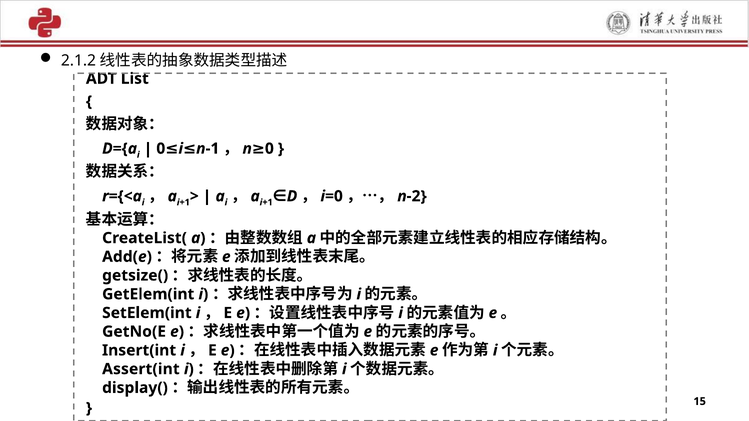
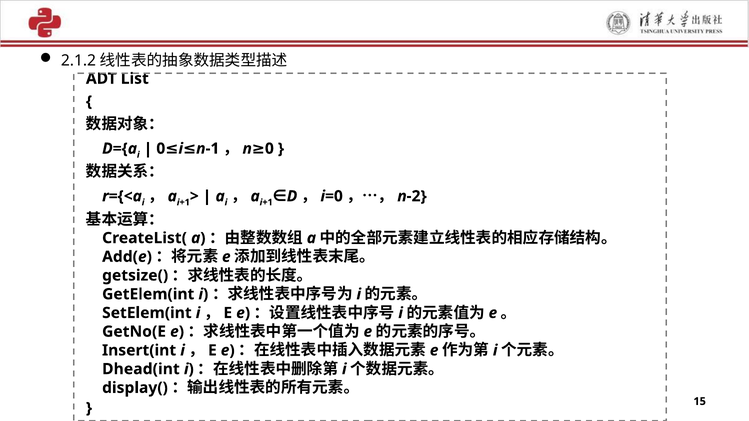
Assert(int: Assert(int -> Dhead(int
